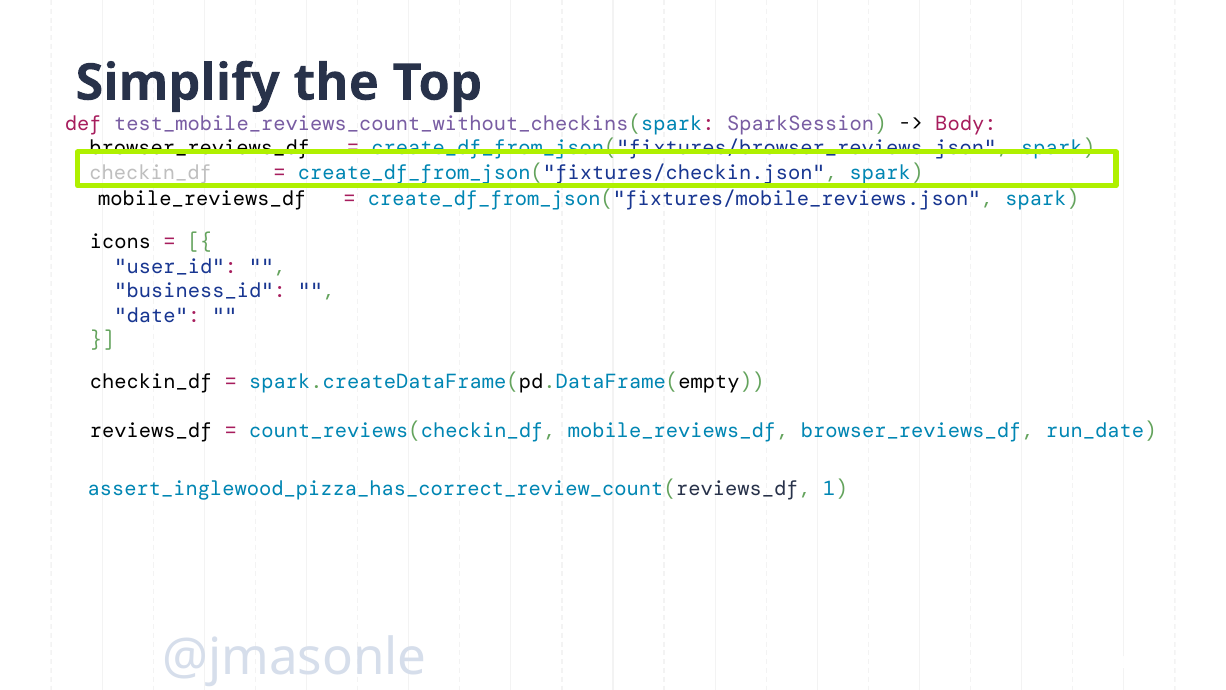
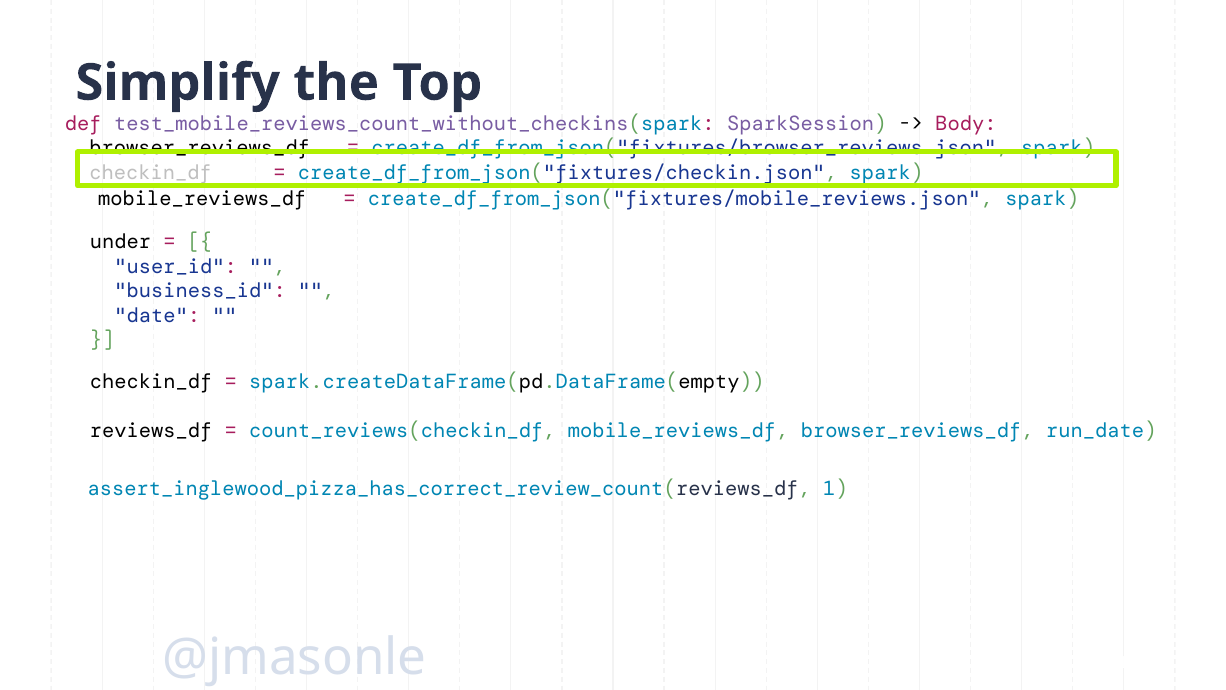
icons: icons -> under
